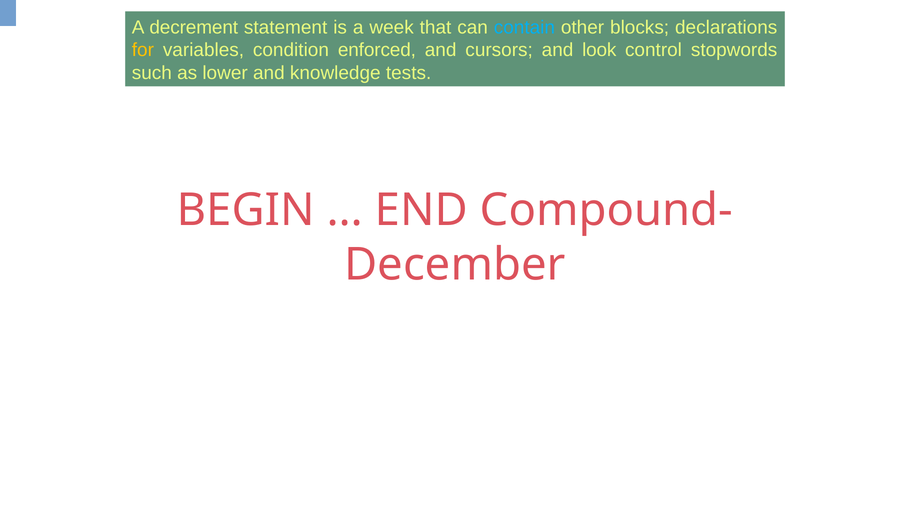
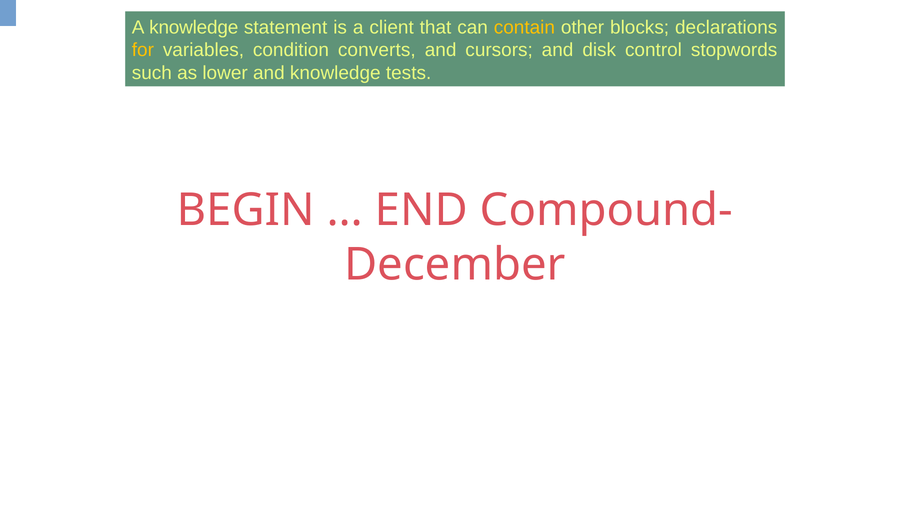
A decrement: decrement -> knowledge
week: week -> client
contain colour: light blue -> yellow
enforced: enforced -> converts
look: look -> disk
